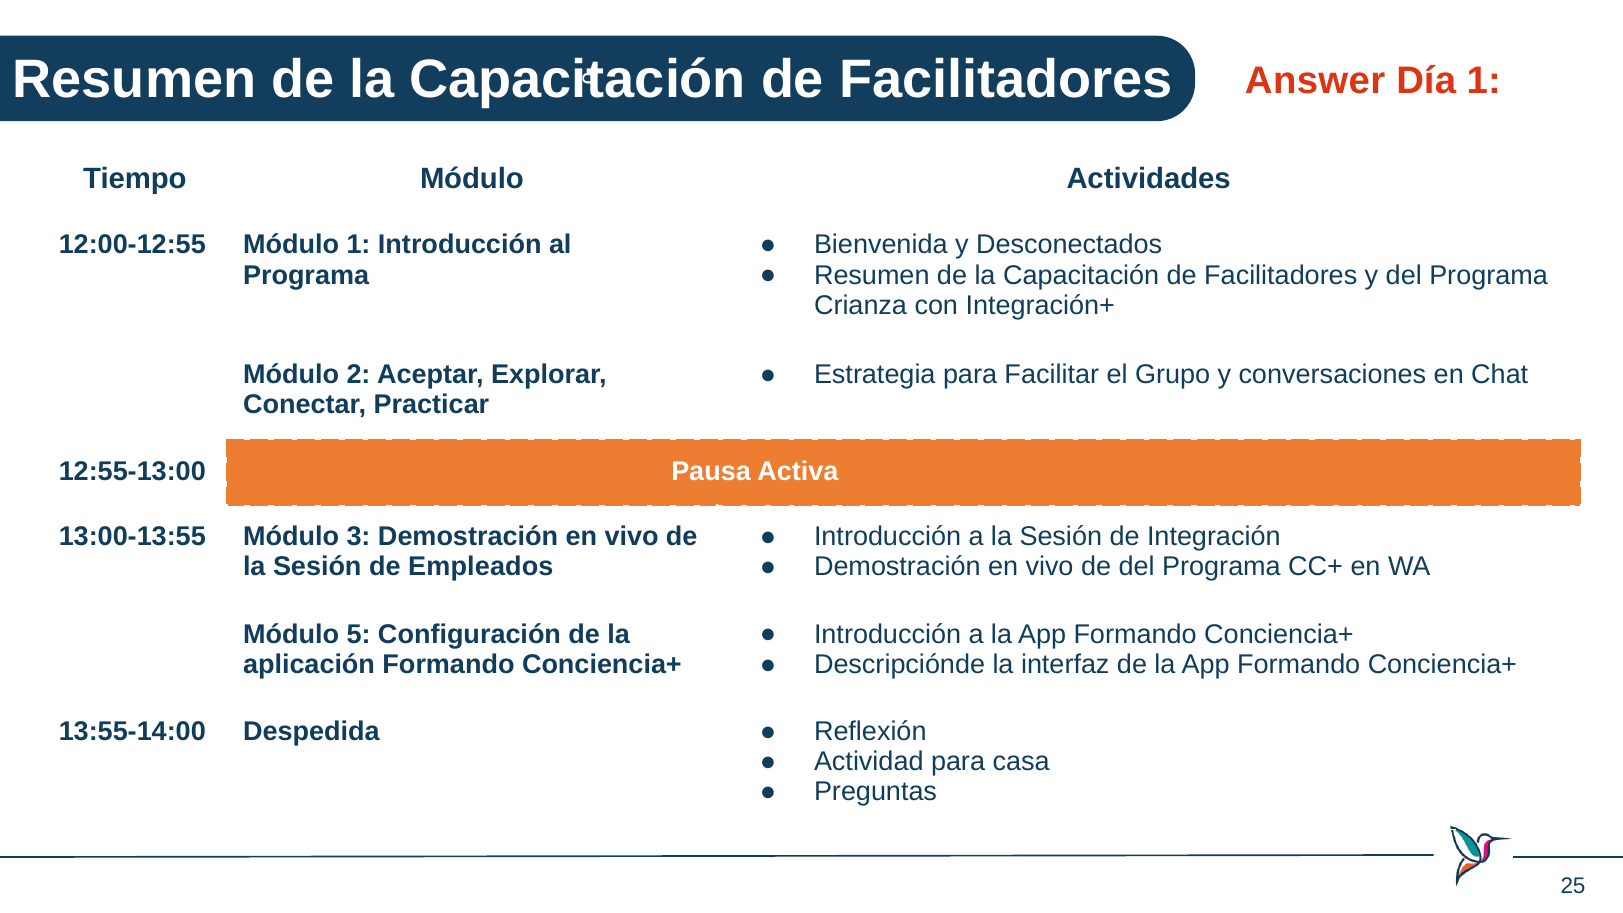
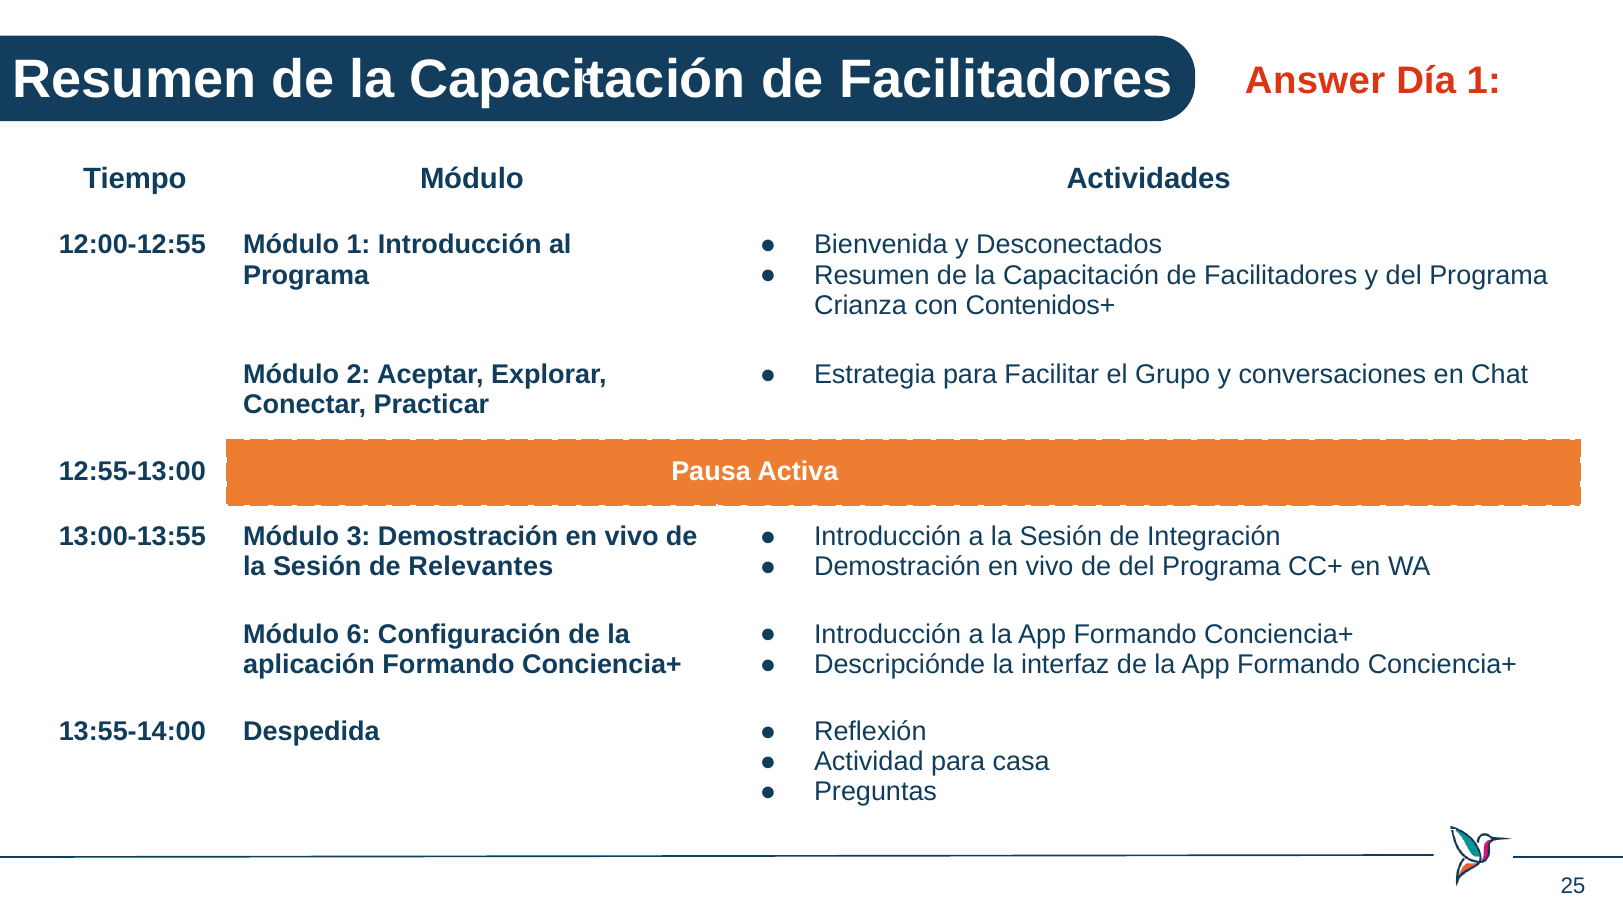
Integración+: Integración+ -> Contenidos+
Empleados: Empleados -> Relevantes
5: 5 -> 6
